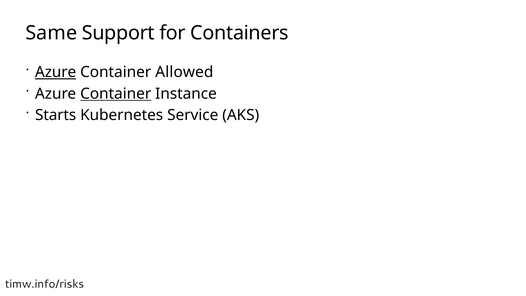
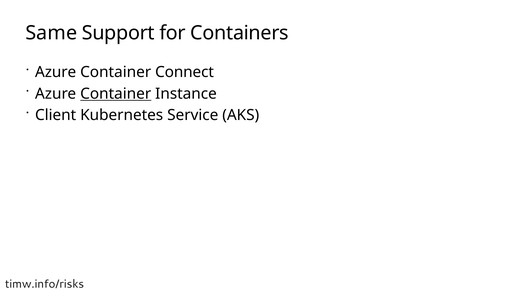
Azure at (56, 72) underline: present -> none
Allowed: Allowed -> Connect
Starts: Starts -> Client
